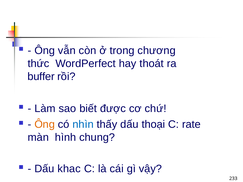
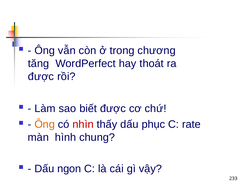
thức: thức -> tăng
buffer at (41, 77): buffer -> được
nhìn colour: blue -> red
thoại: thoại -> phục
khac: khac -> ngon
